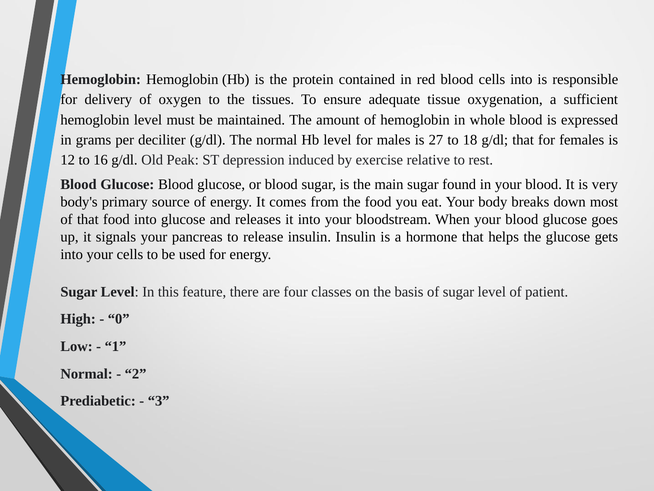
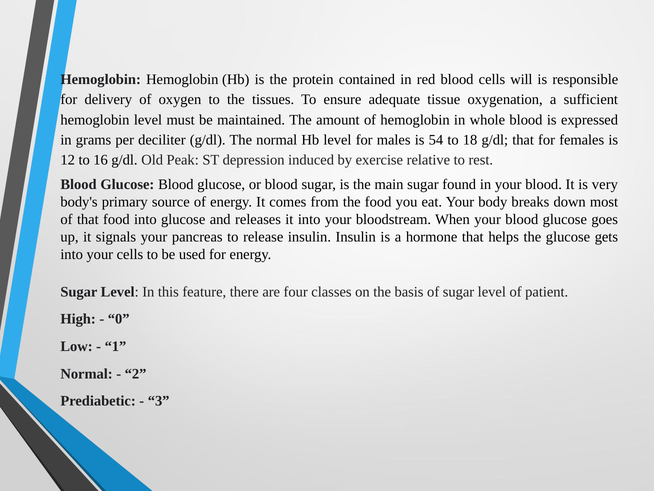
cells into: into -> will
27: 27 -> 54
